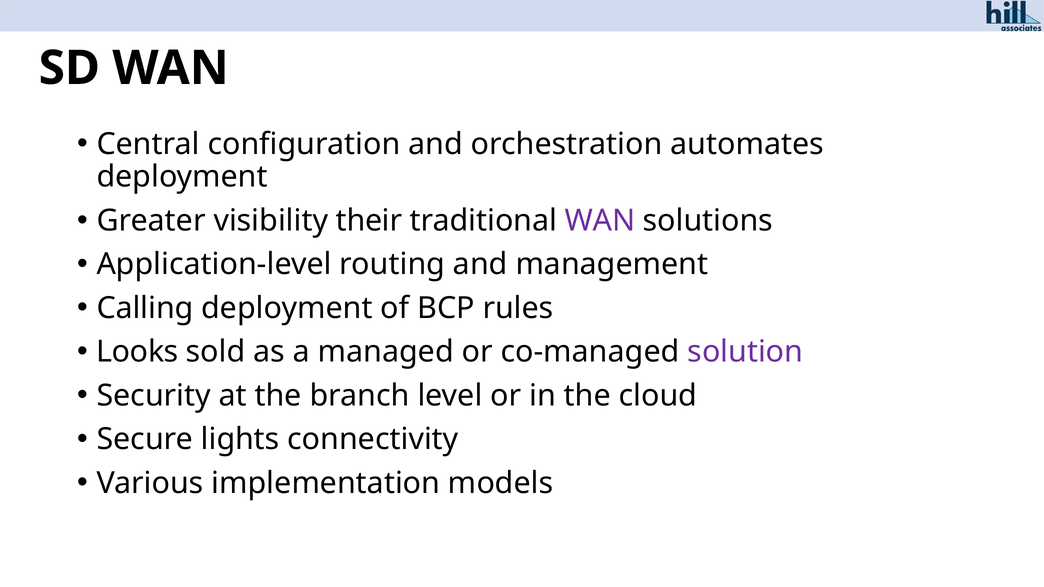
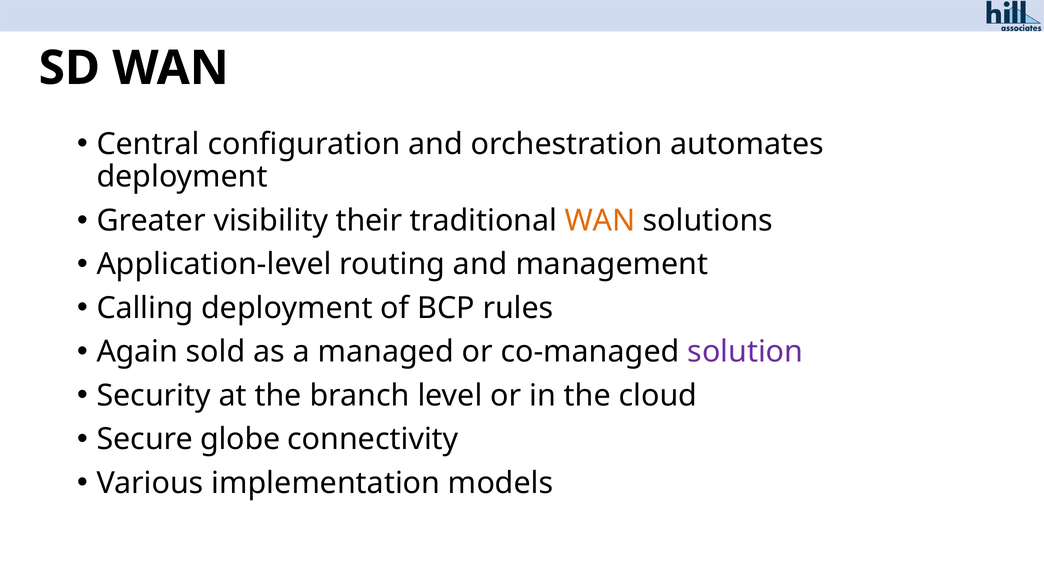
WAN at (600, 221) colour: purple -> orange
Looks: Looks -> Again
lights: lights -> globe
